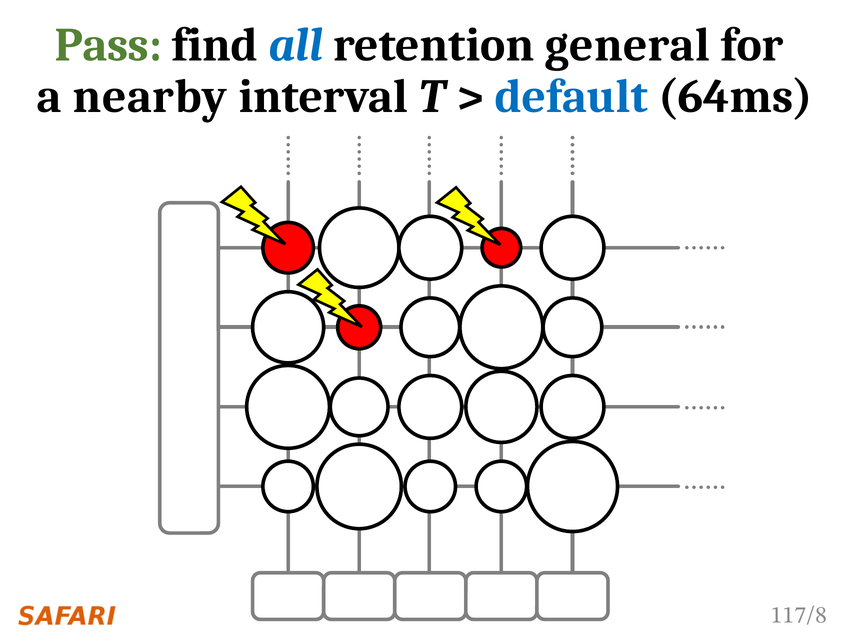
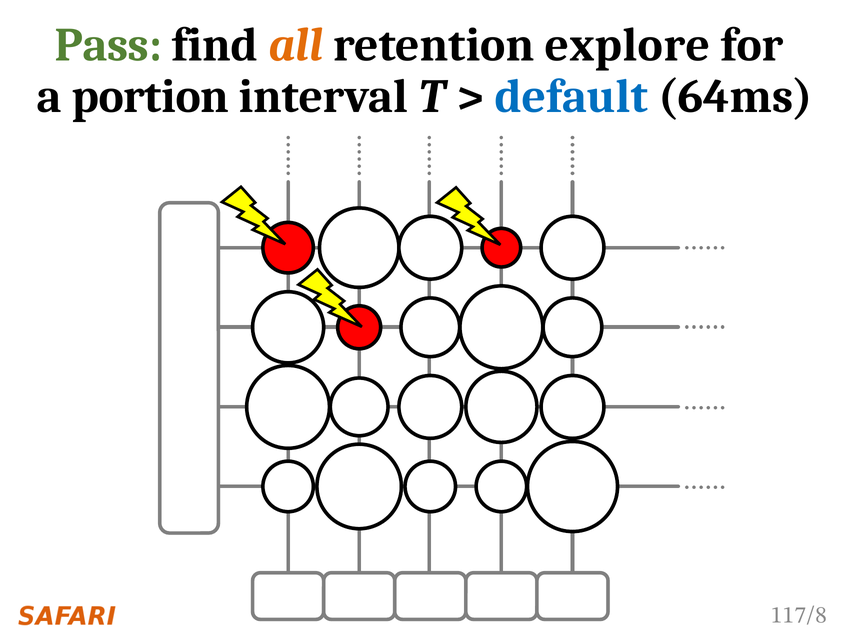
all colour: blue -> orange
general: general -> explore
nearby: nearby -> portion
